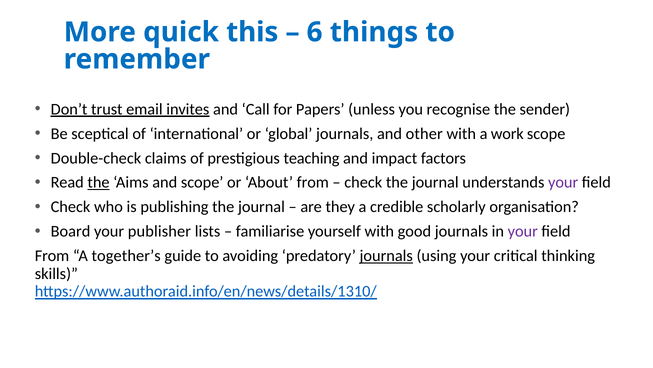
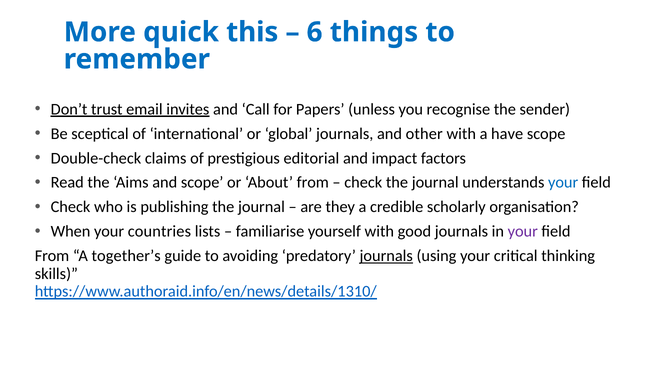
work: work -> have
teaching: teaching -> editorial
the at (99, 182) underline: present -> none
your at (563, 182) colour: purple -> blue
Board: Board -> When
publisher: publisher -> countries
